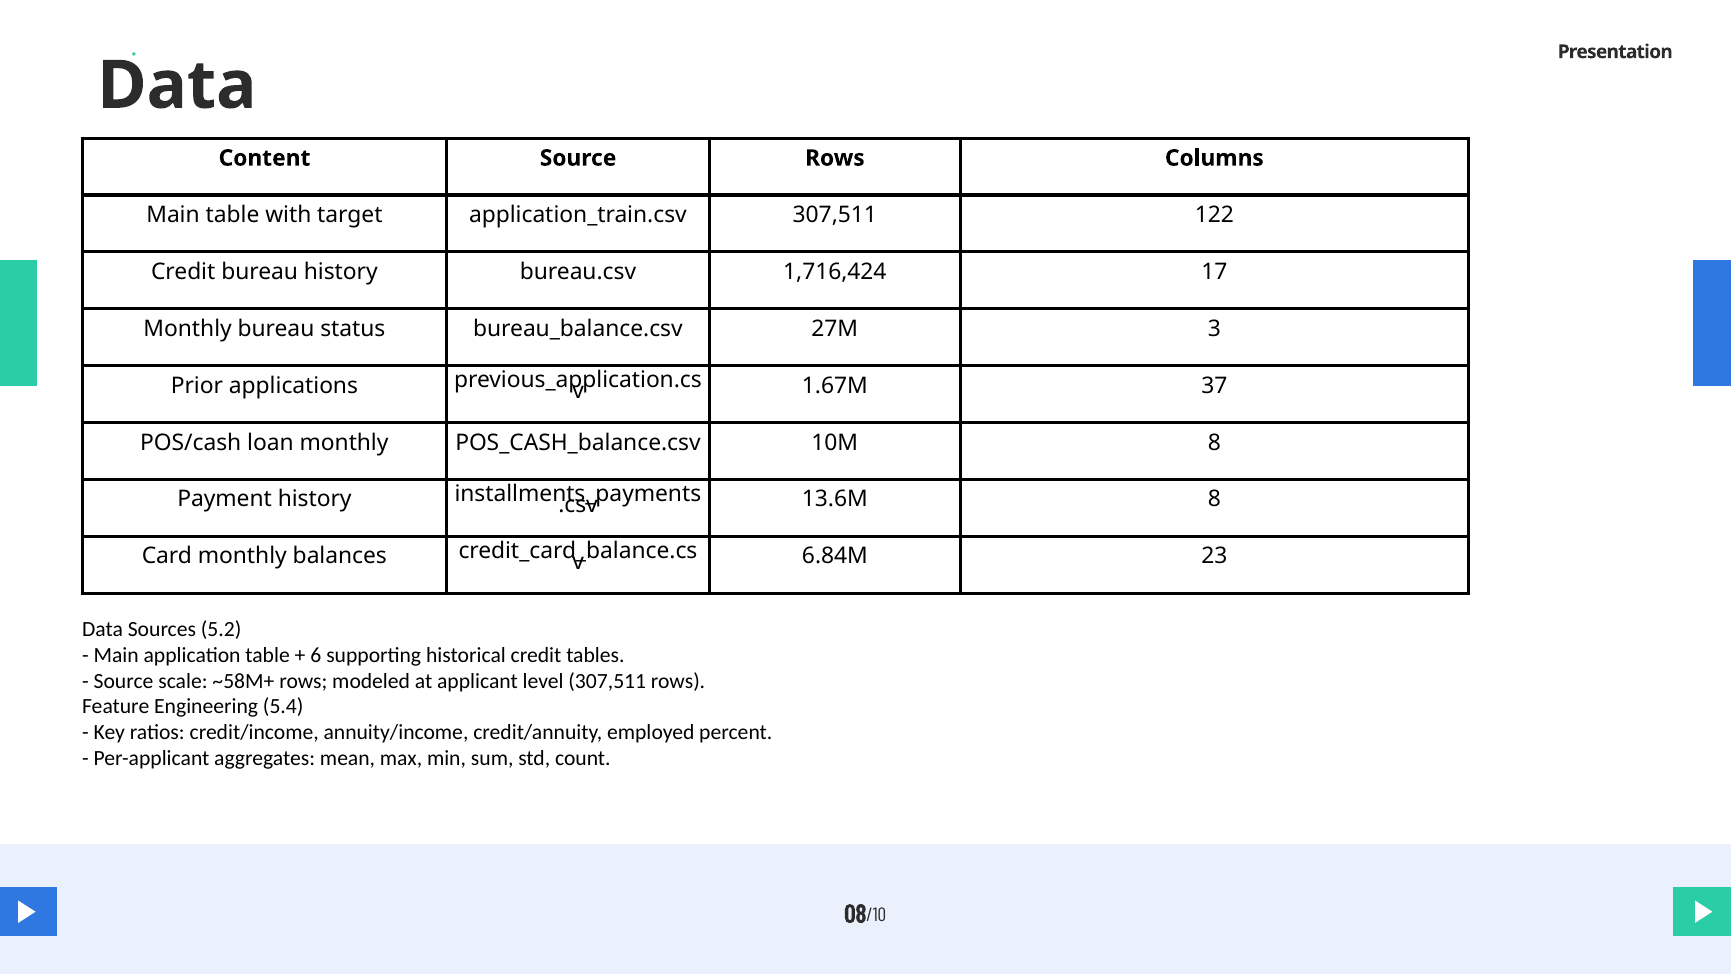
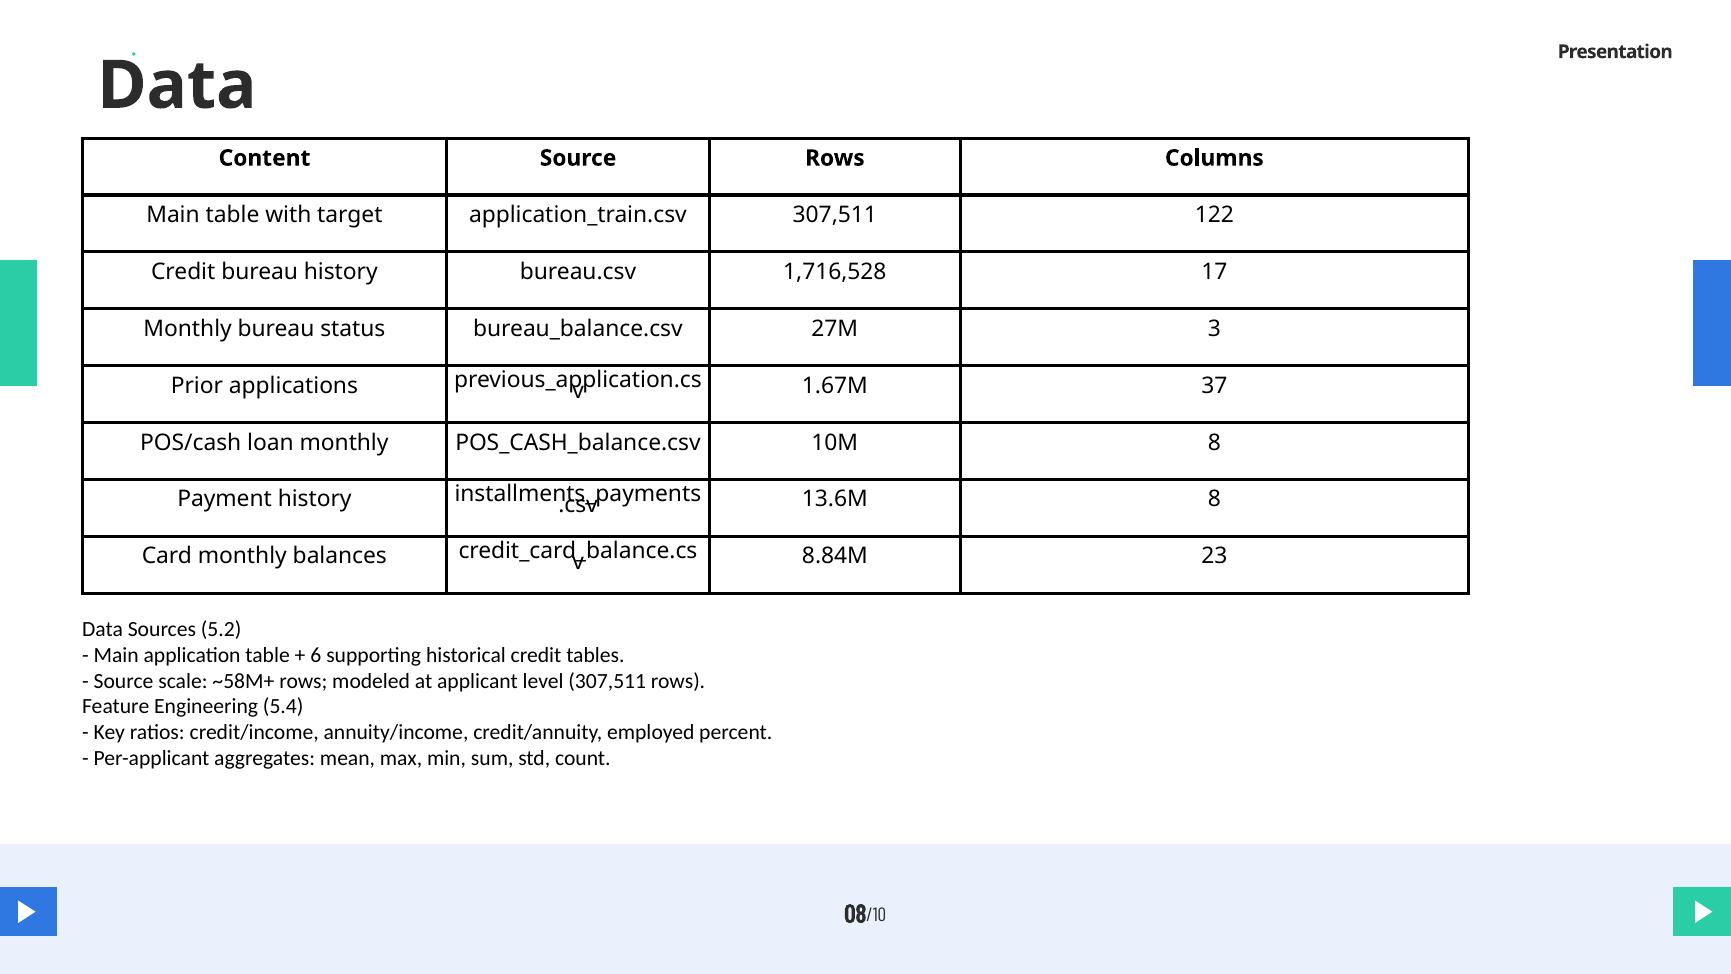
1,716,424: 1,716,424 -> 1,716,528
6.84M: 6.84M -> 8.84M
